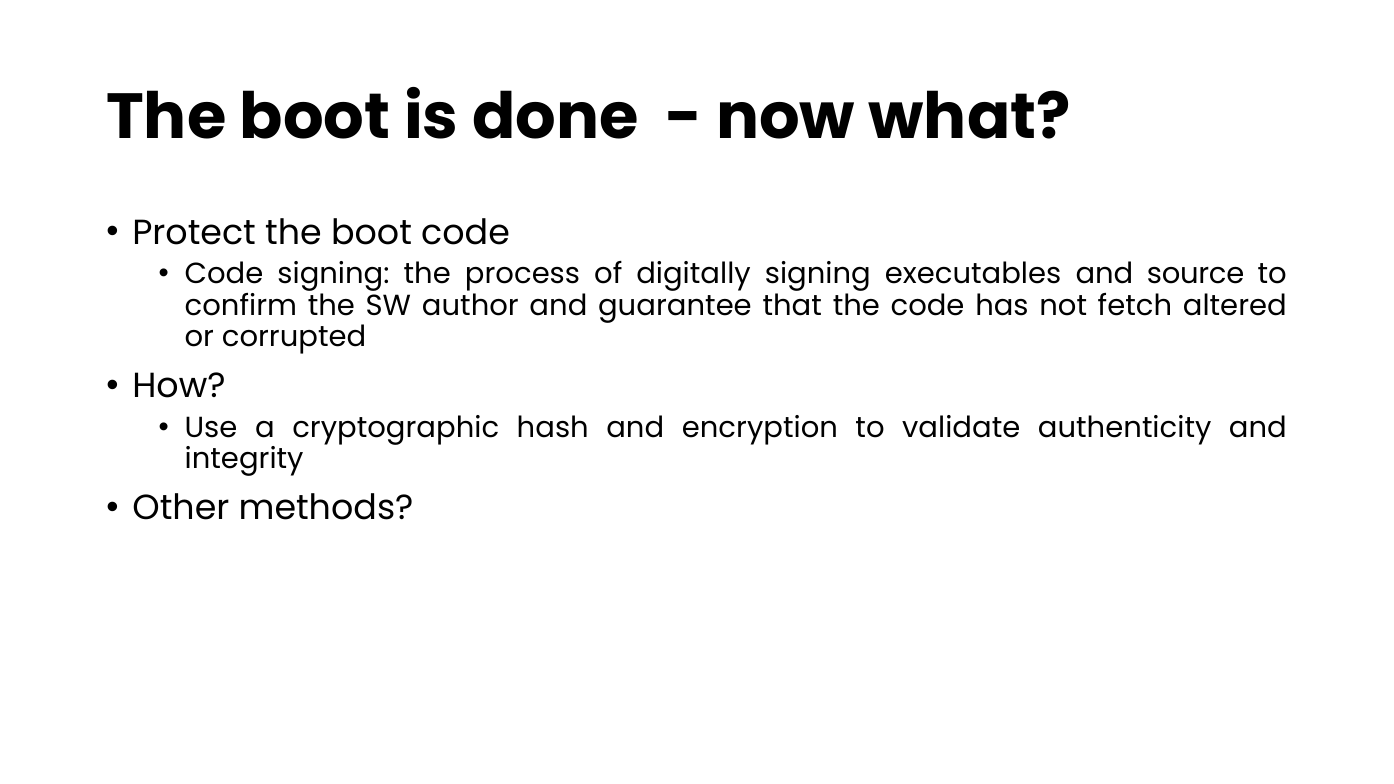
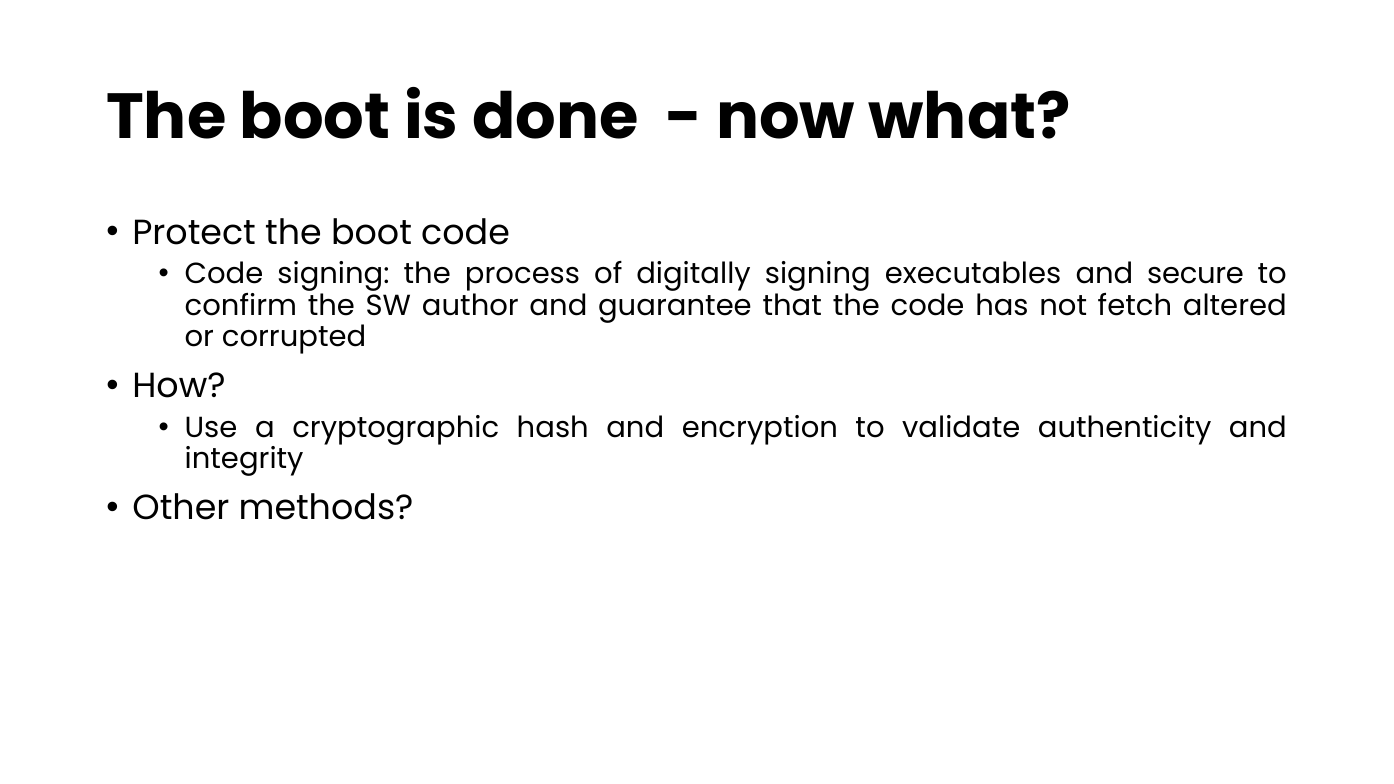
source: source -> secure
